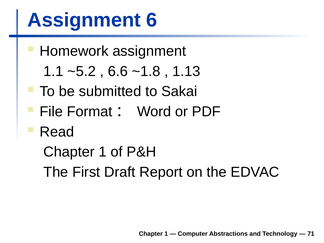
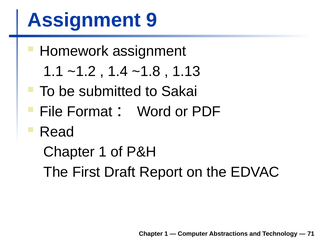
6: 6 -> 9
~5.2: ~5.2 -> ~1.2
6.6: 6.6 -> 1.4
